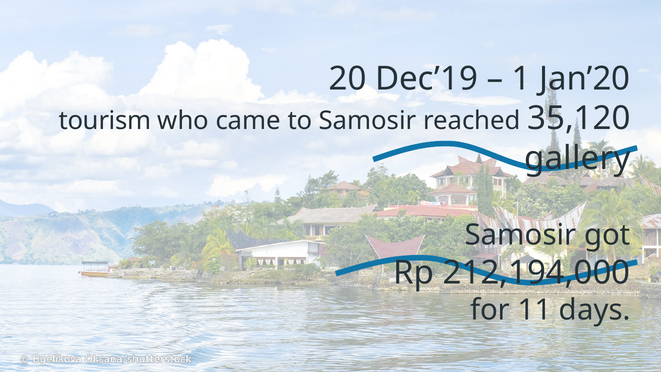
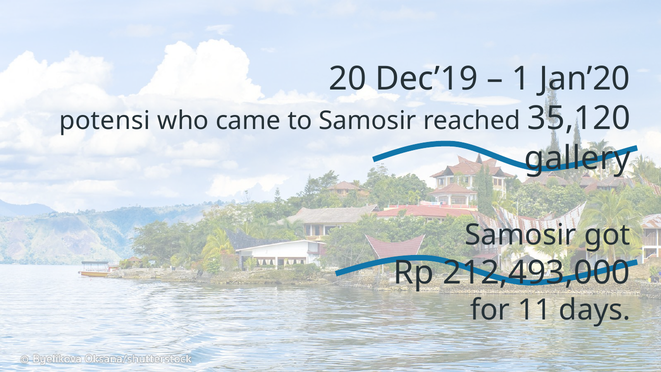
tourism: tourism -> potensi
212,194,000: 212,194,000 -> 212,493,000
